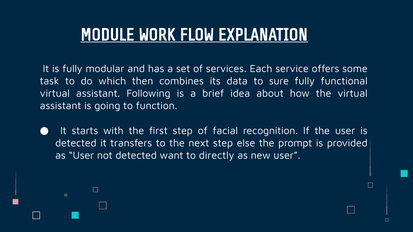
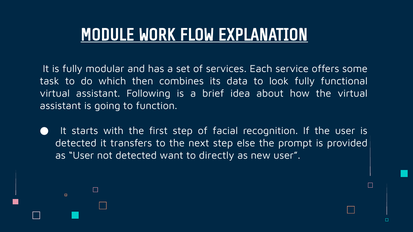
sure: sure -> look
